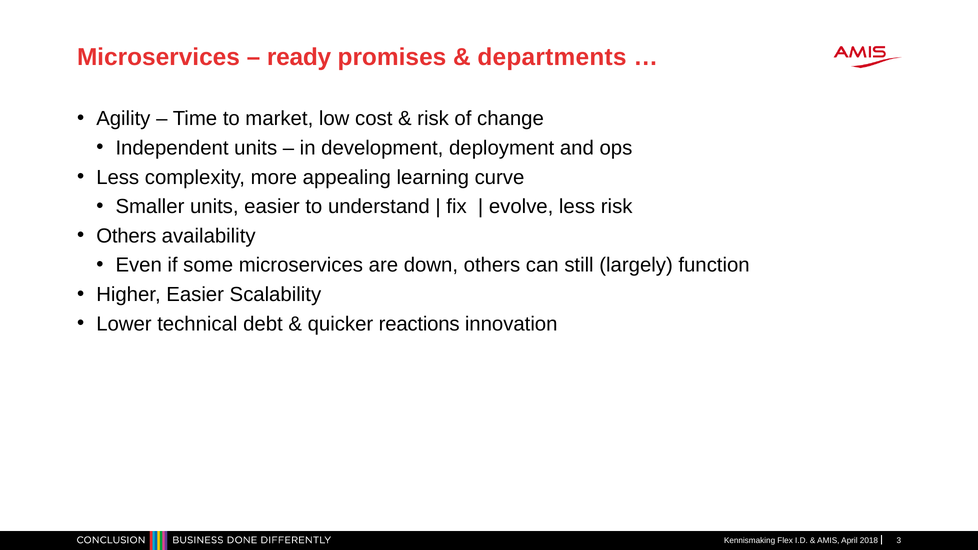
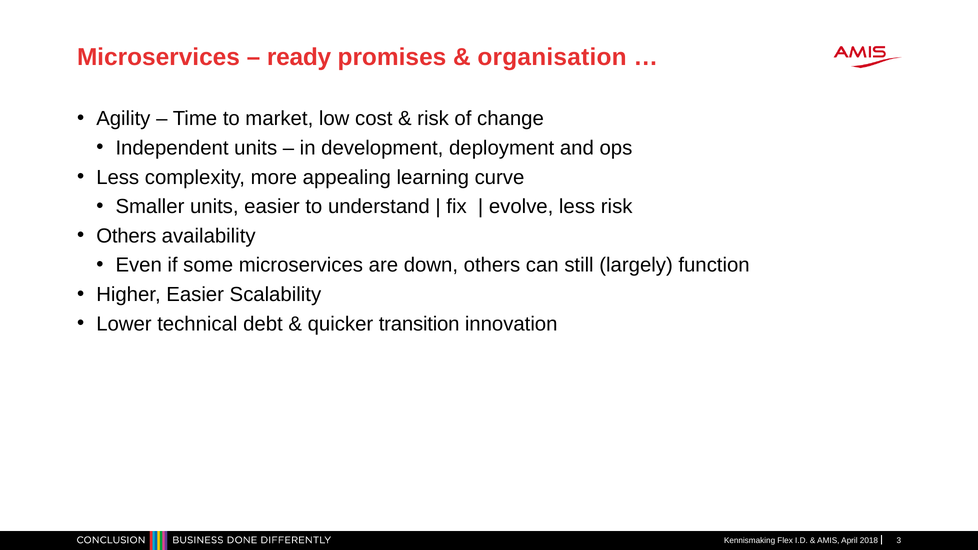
departments: departments -> organisation
reactions: reactions -> transition
